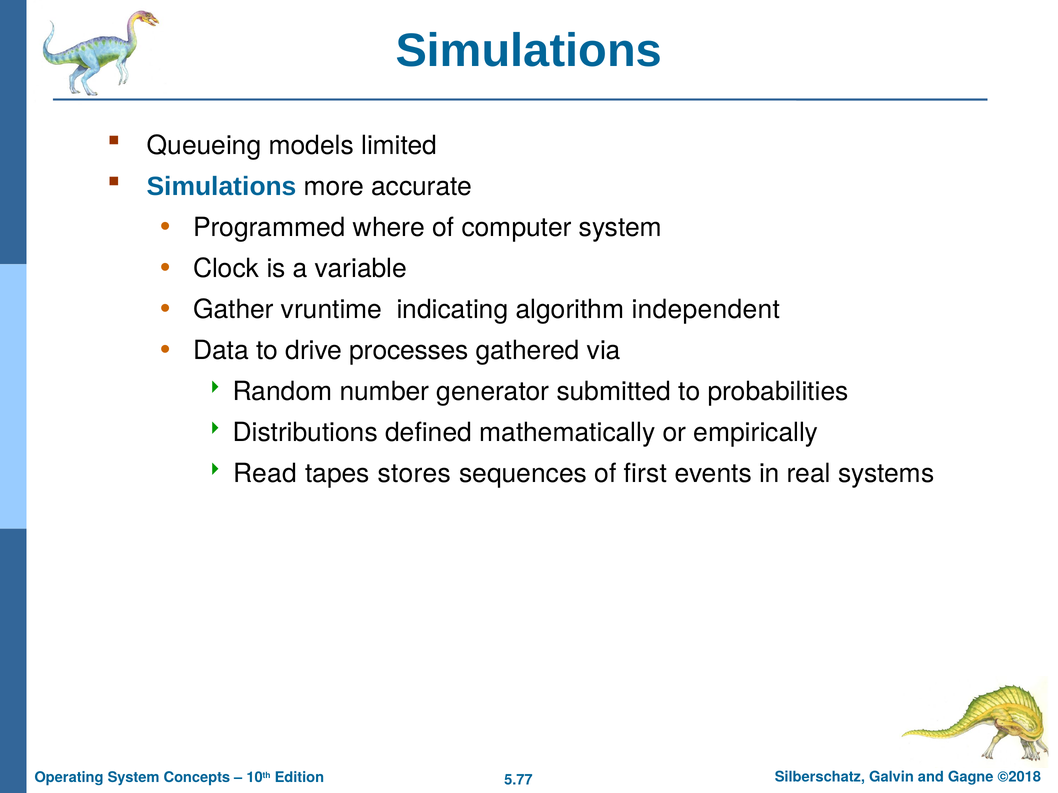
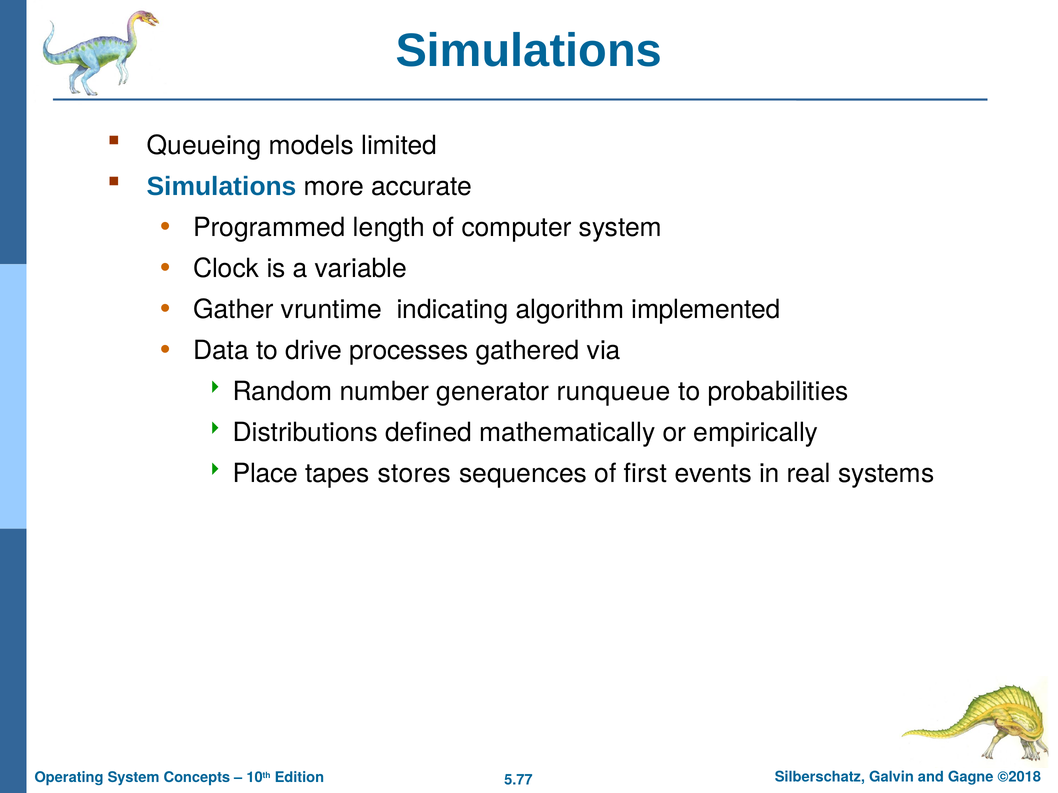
where: where -> length
independent: independent -> implemented
submitted: submitted -> runqueue
Read: Read -> Place
